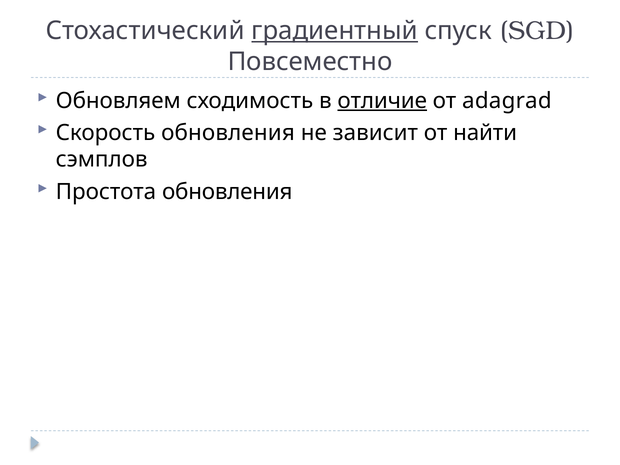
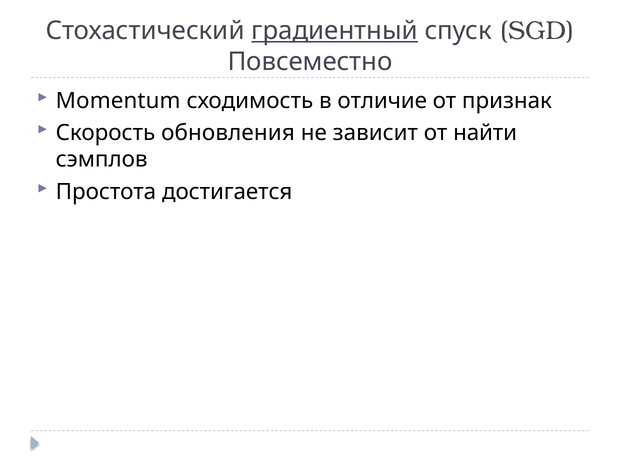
Обновляем: Обновляем -> Momentum
отличие underline: present -> none
adagrad: adagrad -> признак
Простота обновления: обновления -> достигается
